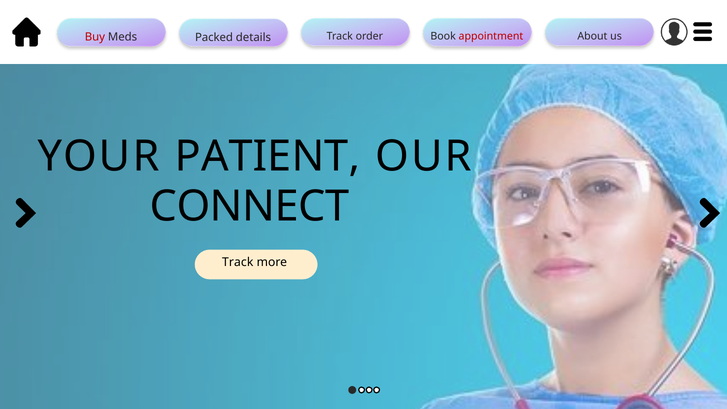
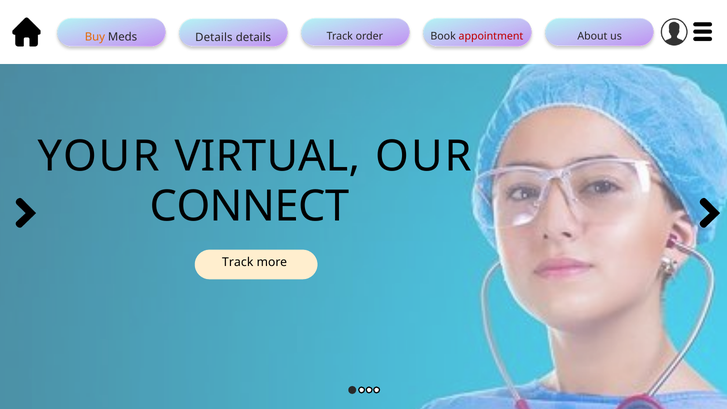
Buy colour: red -> orange
Packed at (214, 37): Packed -> Details
PATIENT: PATIENT -> VIRTUAL
